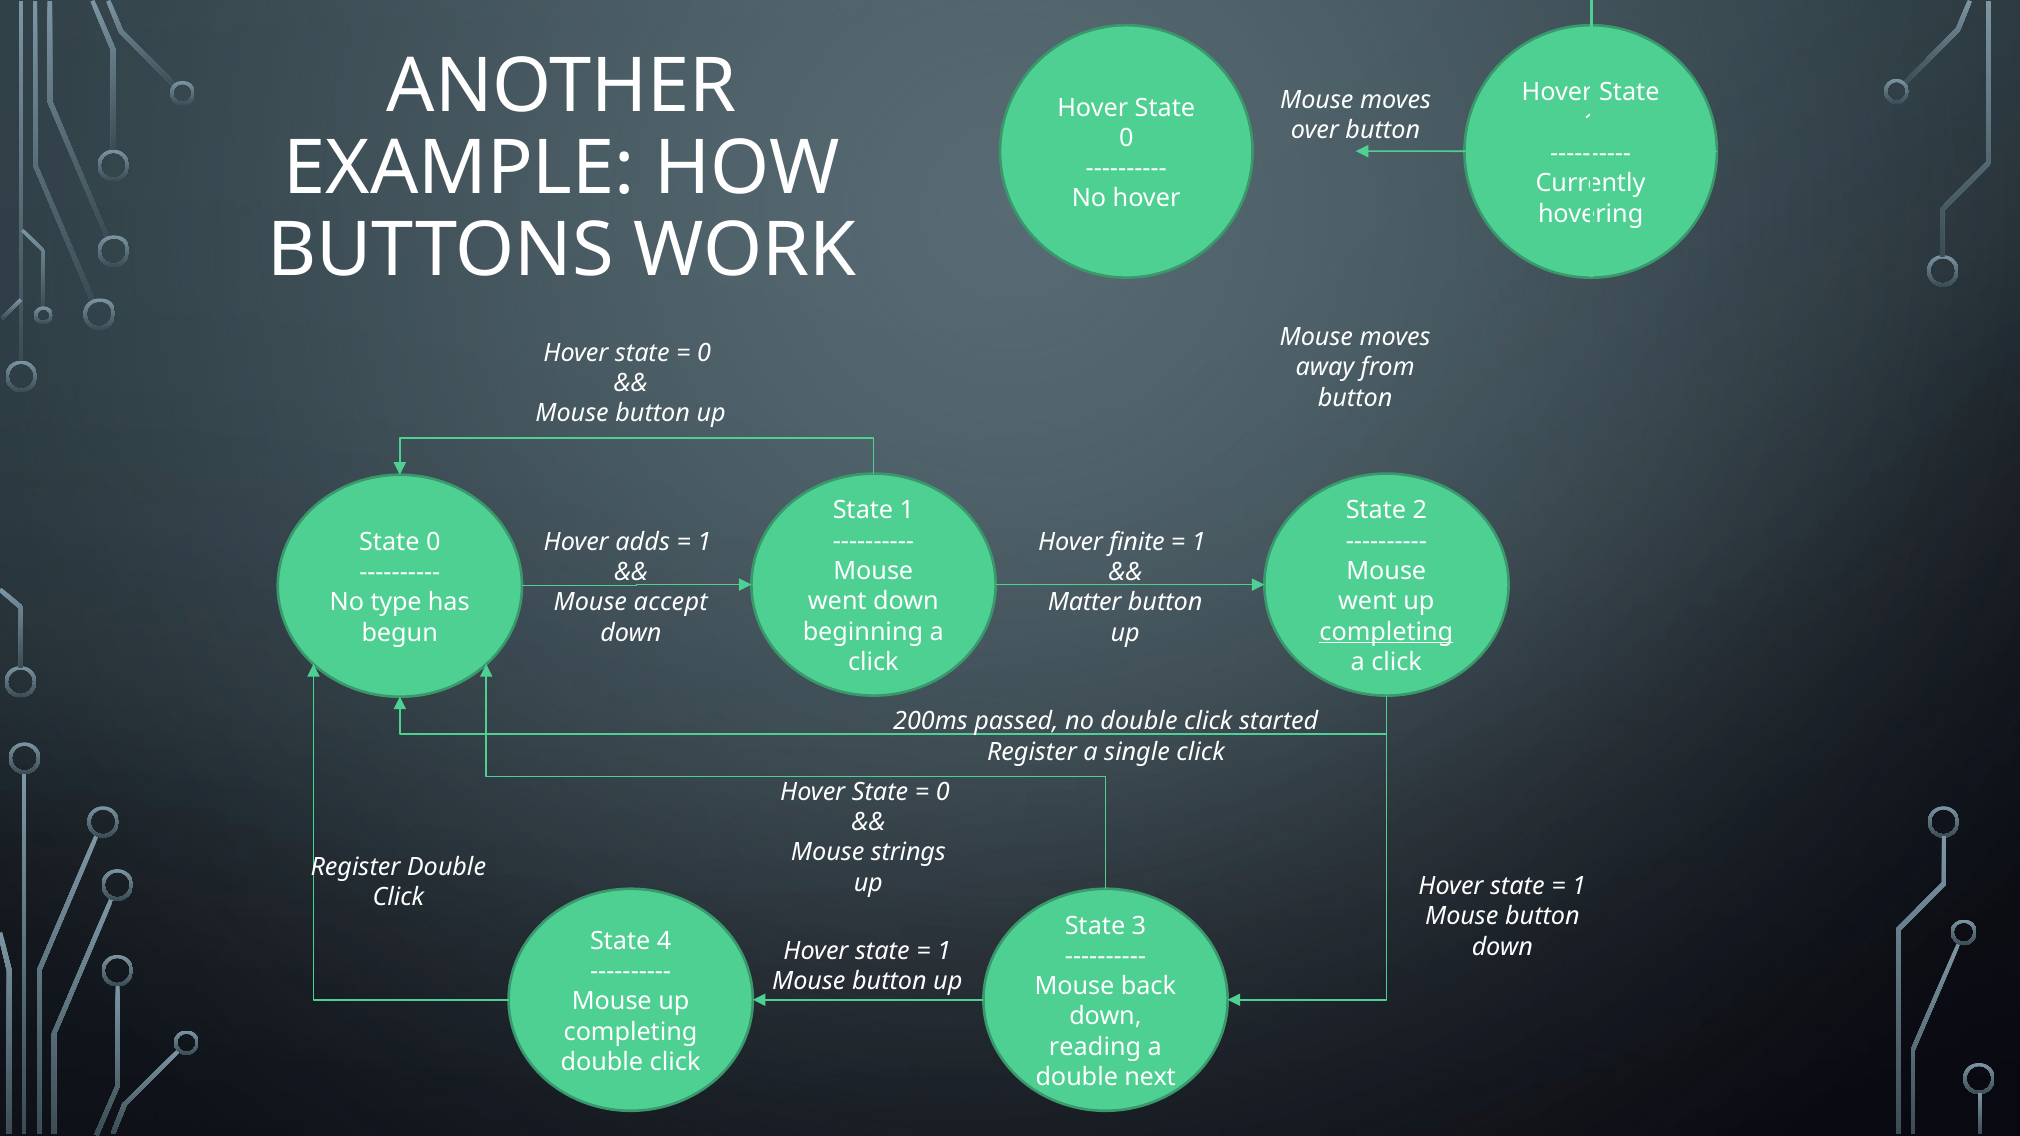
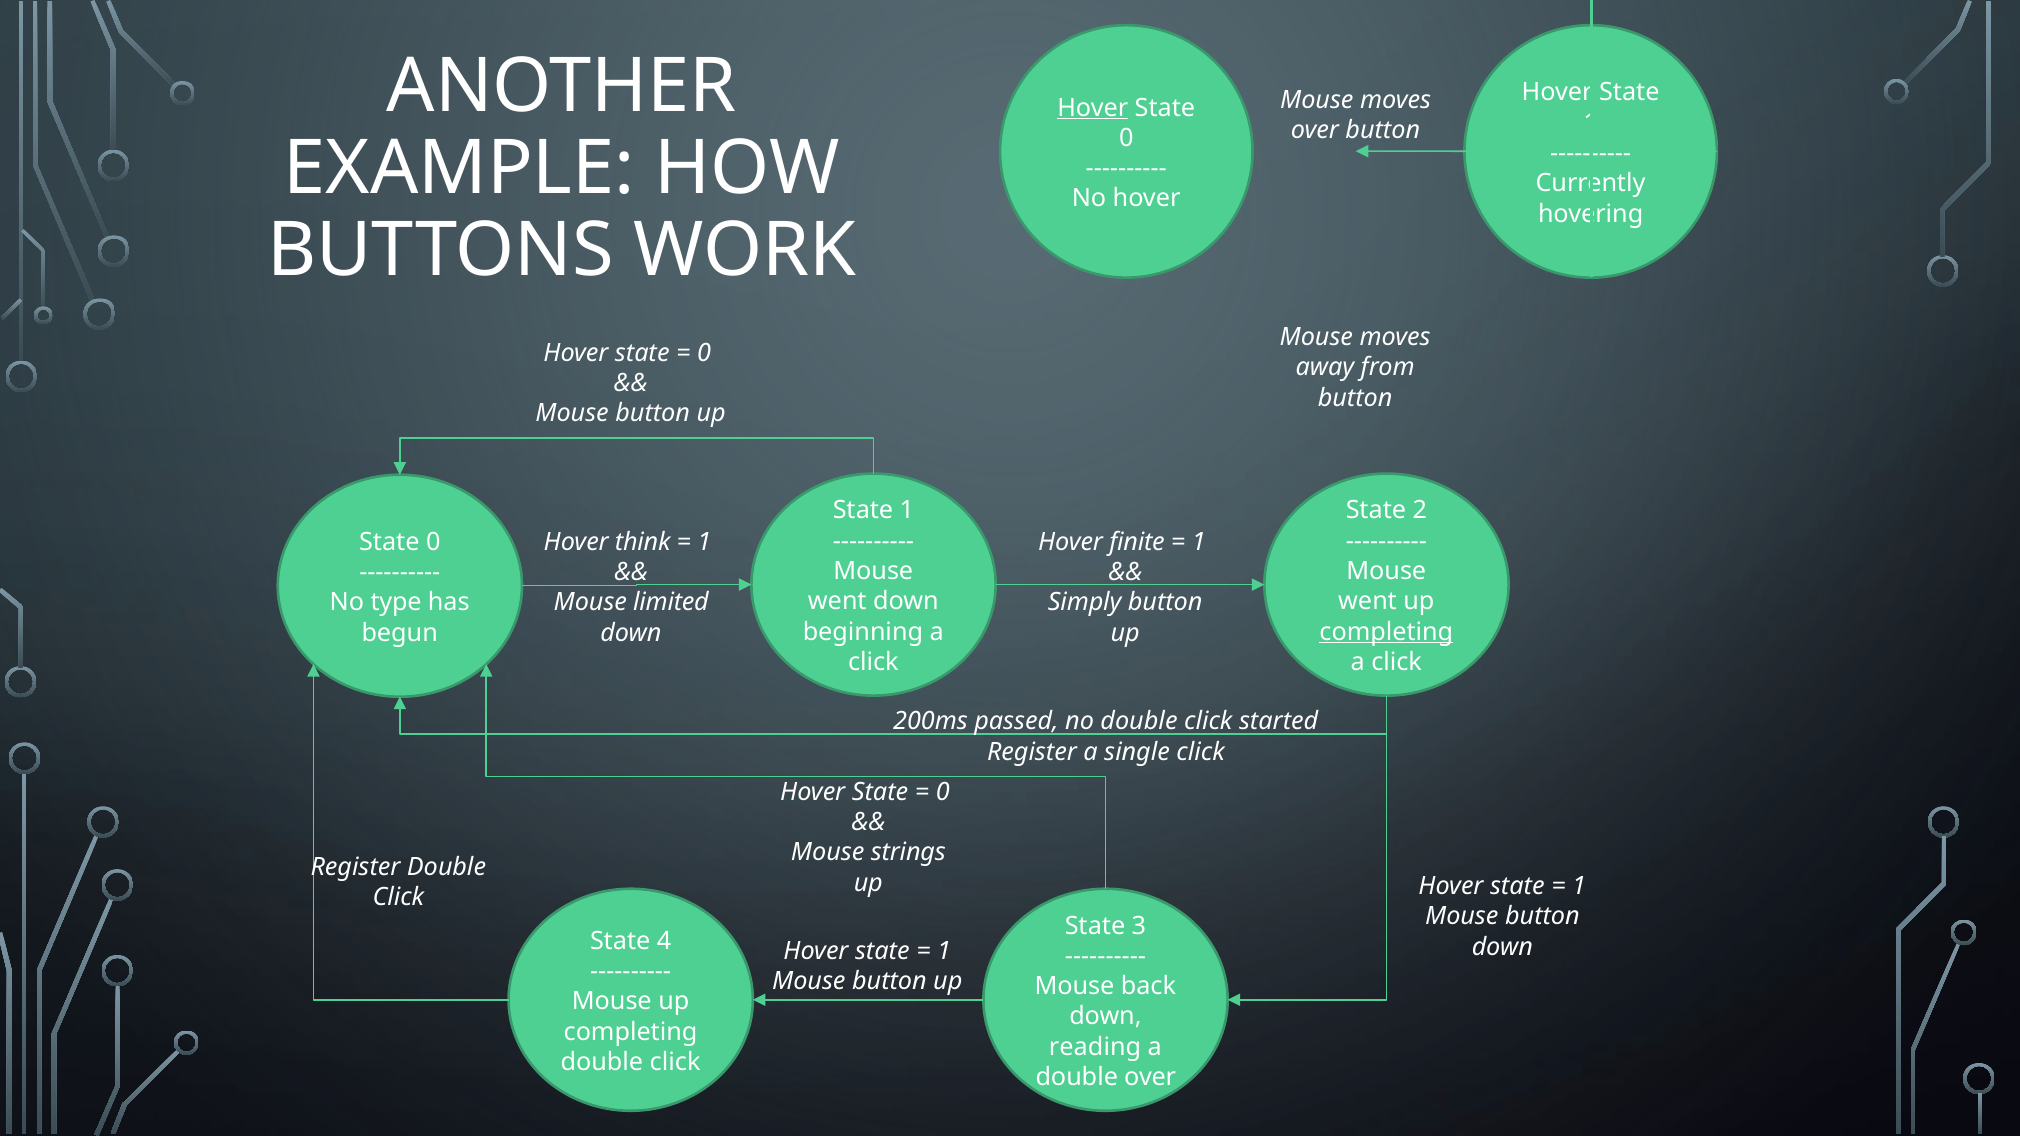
Hover at (1093, 108) underline: none -> present
adds: adds -> think
accept: accept -> limited
Matter: Matter -> Simply
double next: next -> over
